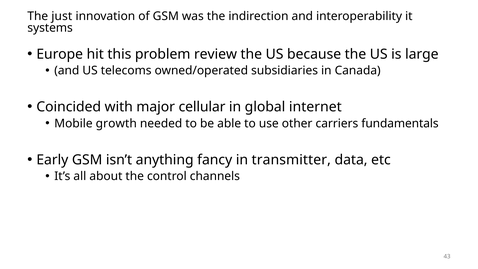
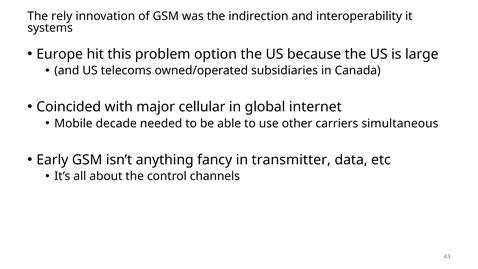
just: just -> rely
review: review -> option
growth: growth -> decade
fundamentals: fundamentals -> simultaneous
